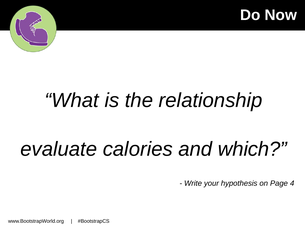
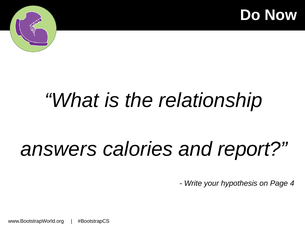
evaluate: evaluate -> answers
which: which -> report
